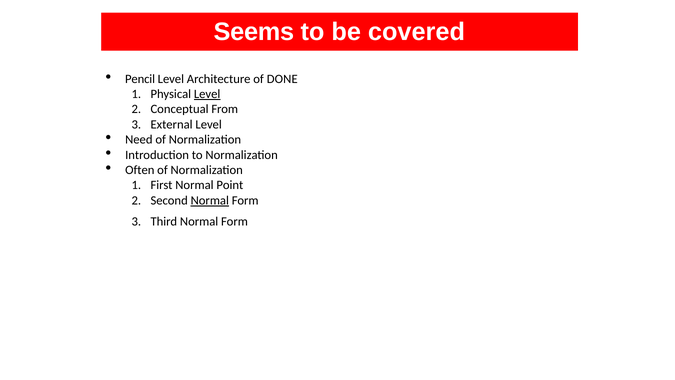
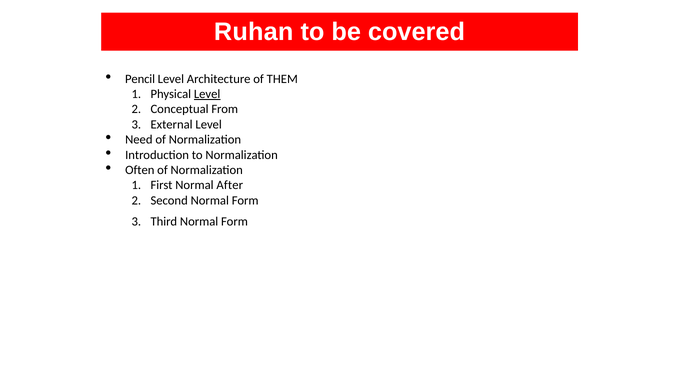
Seems: Seems -> Ruhan
DONE: DONE -> THEM
Point: Point -> After
Normal at (210, 200) underline: present -> none
